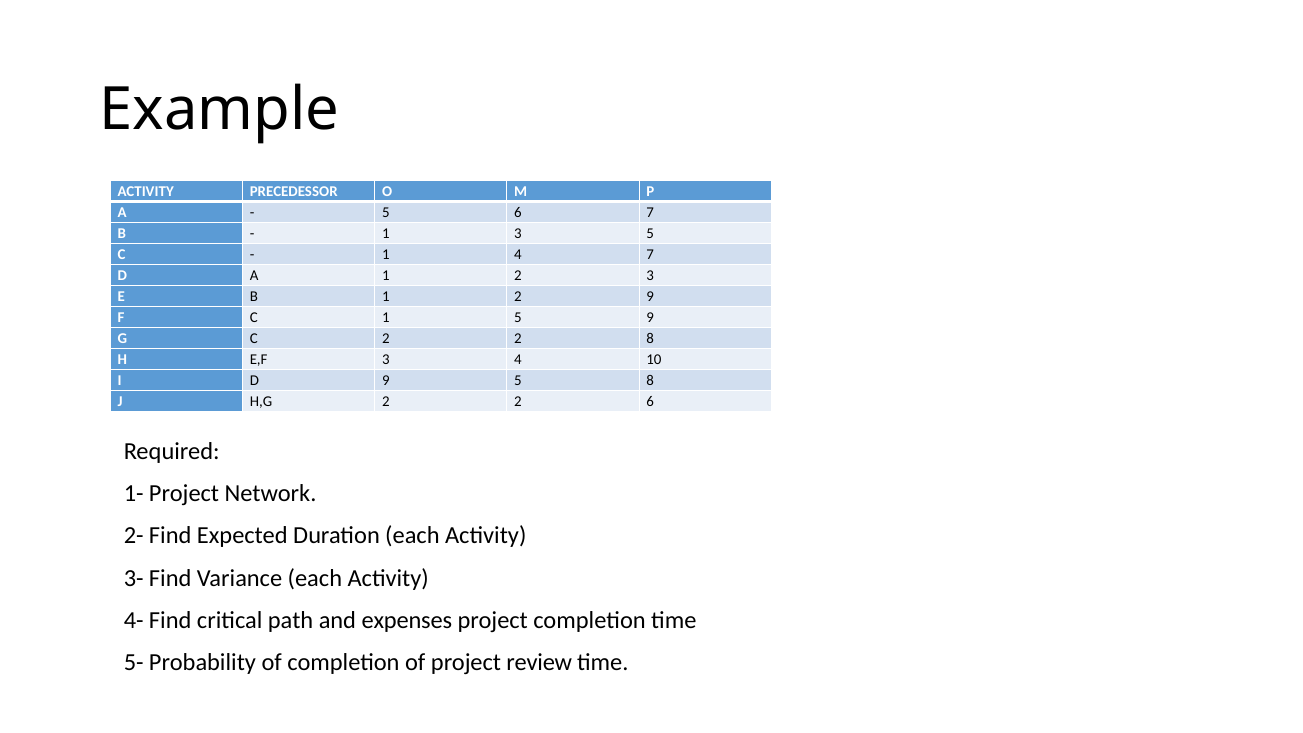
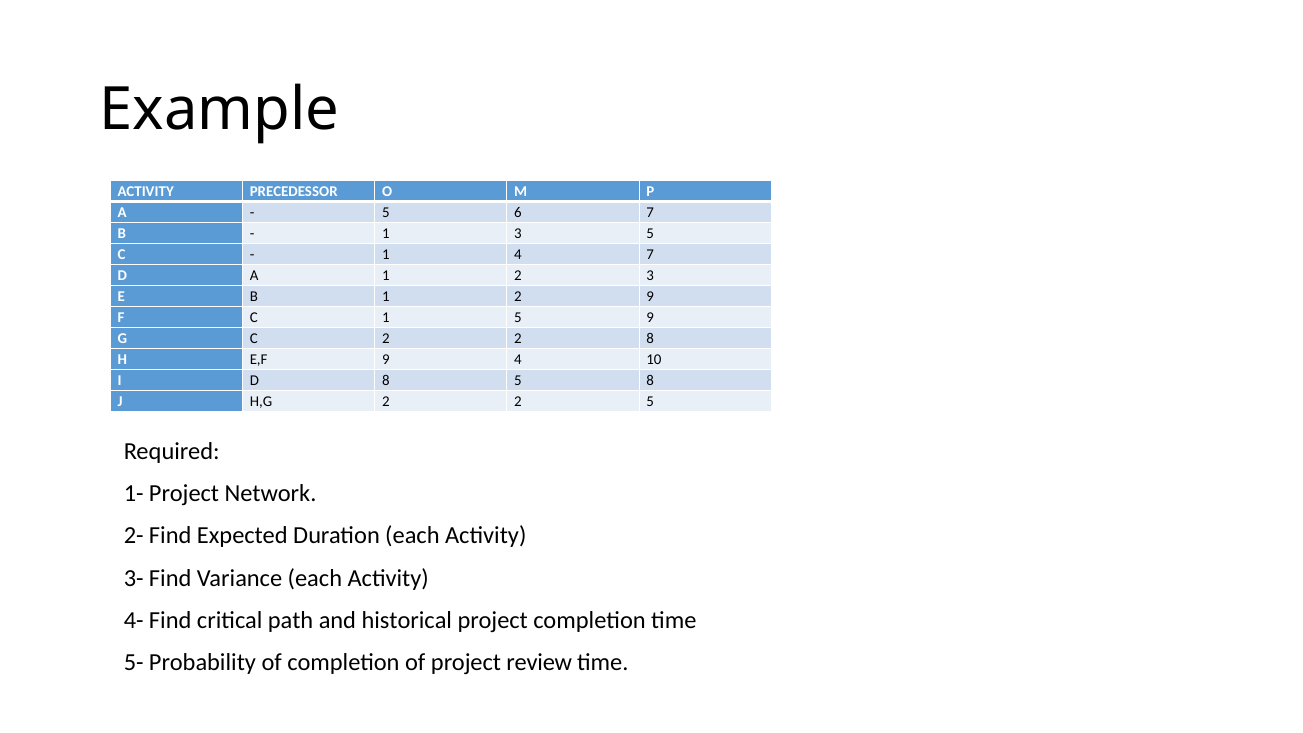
E,F 3: 3 -> 9
D 9: 9 -> 8
2 6: 6 -> 5
expenses: expenses -> historical
